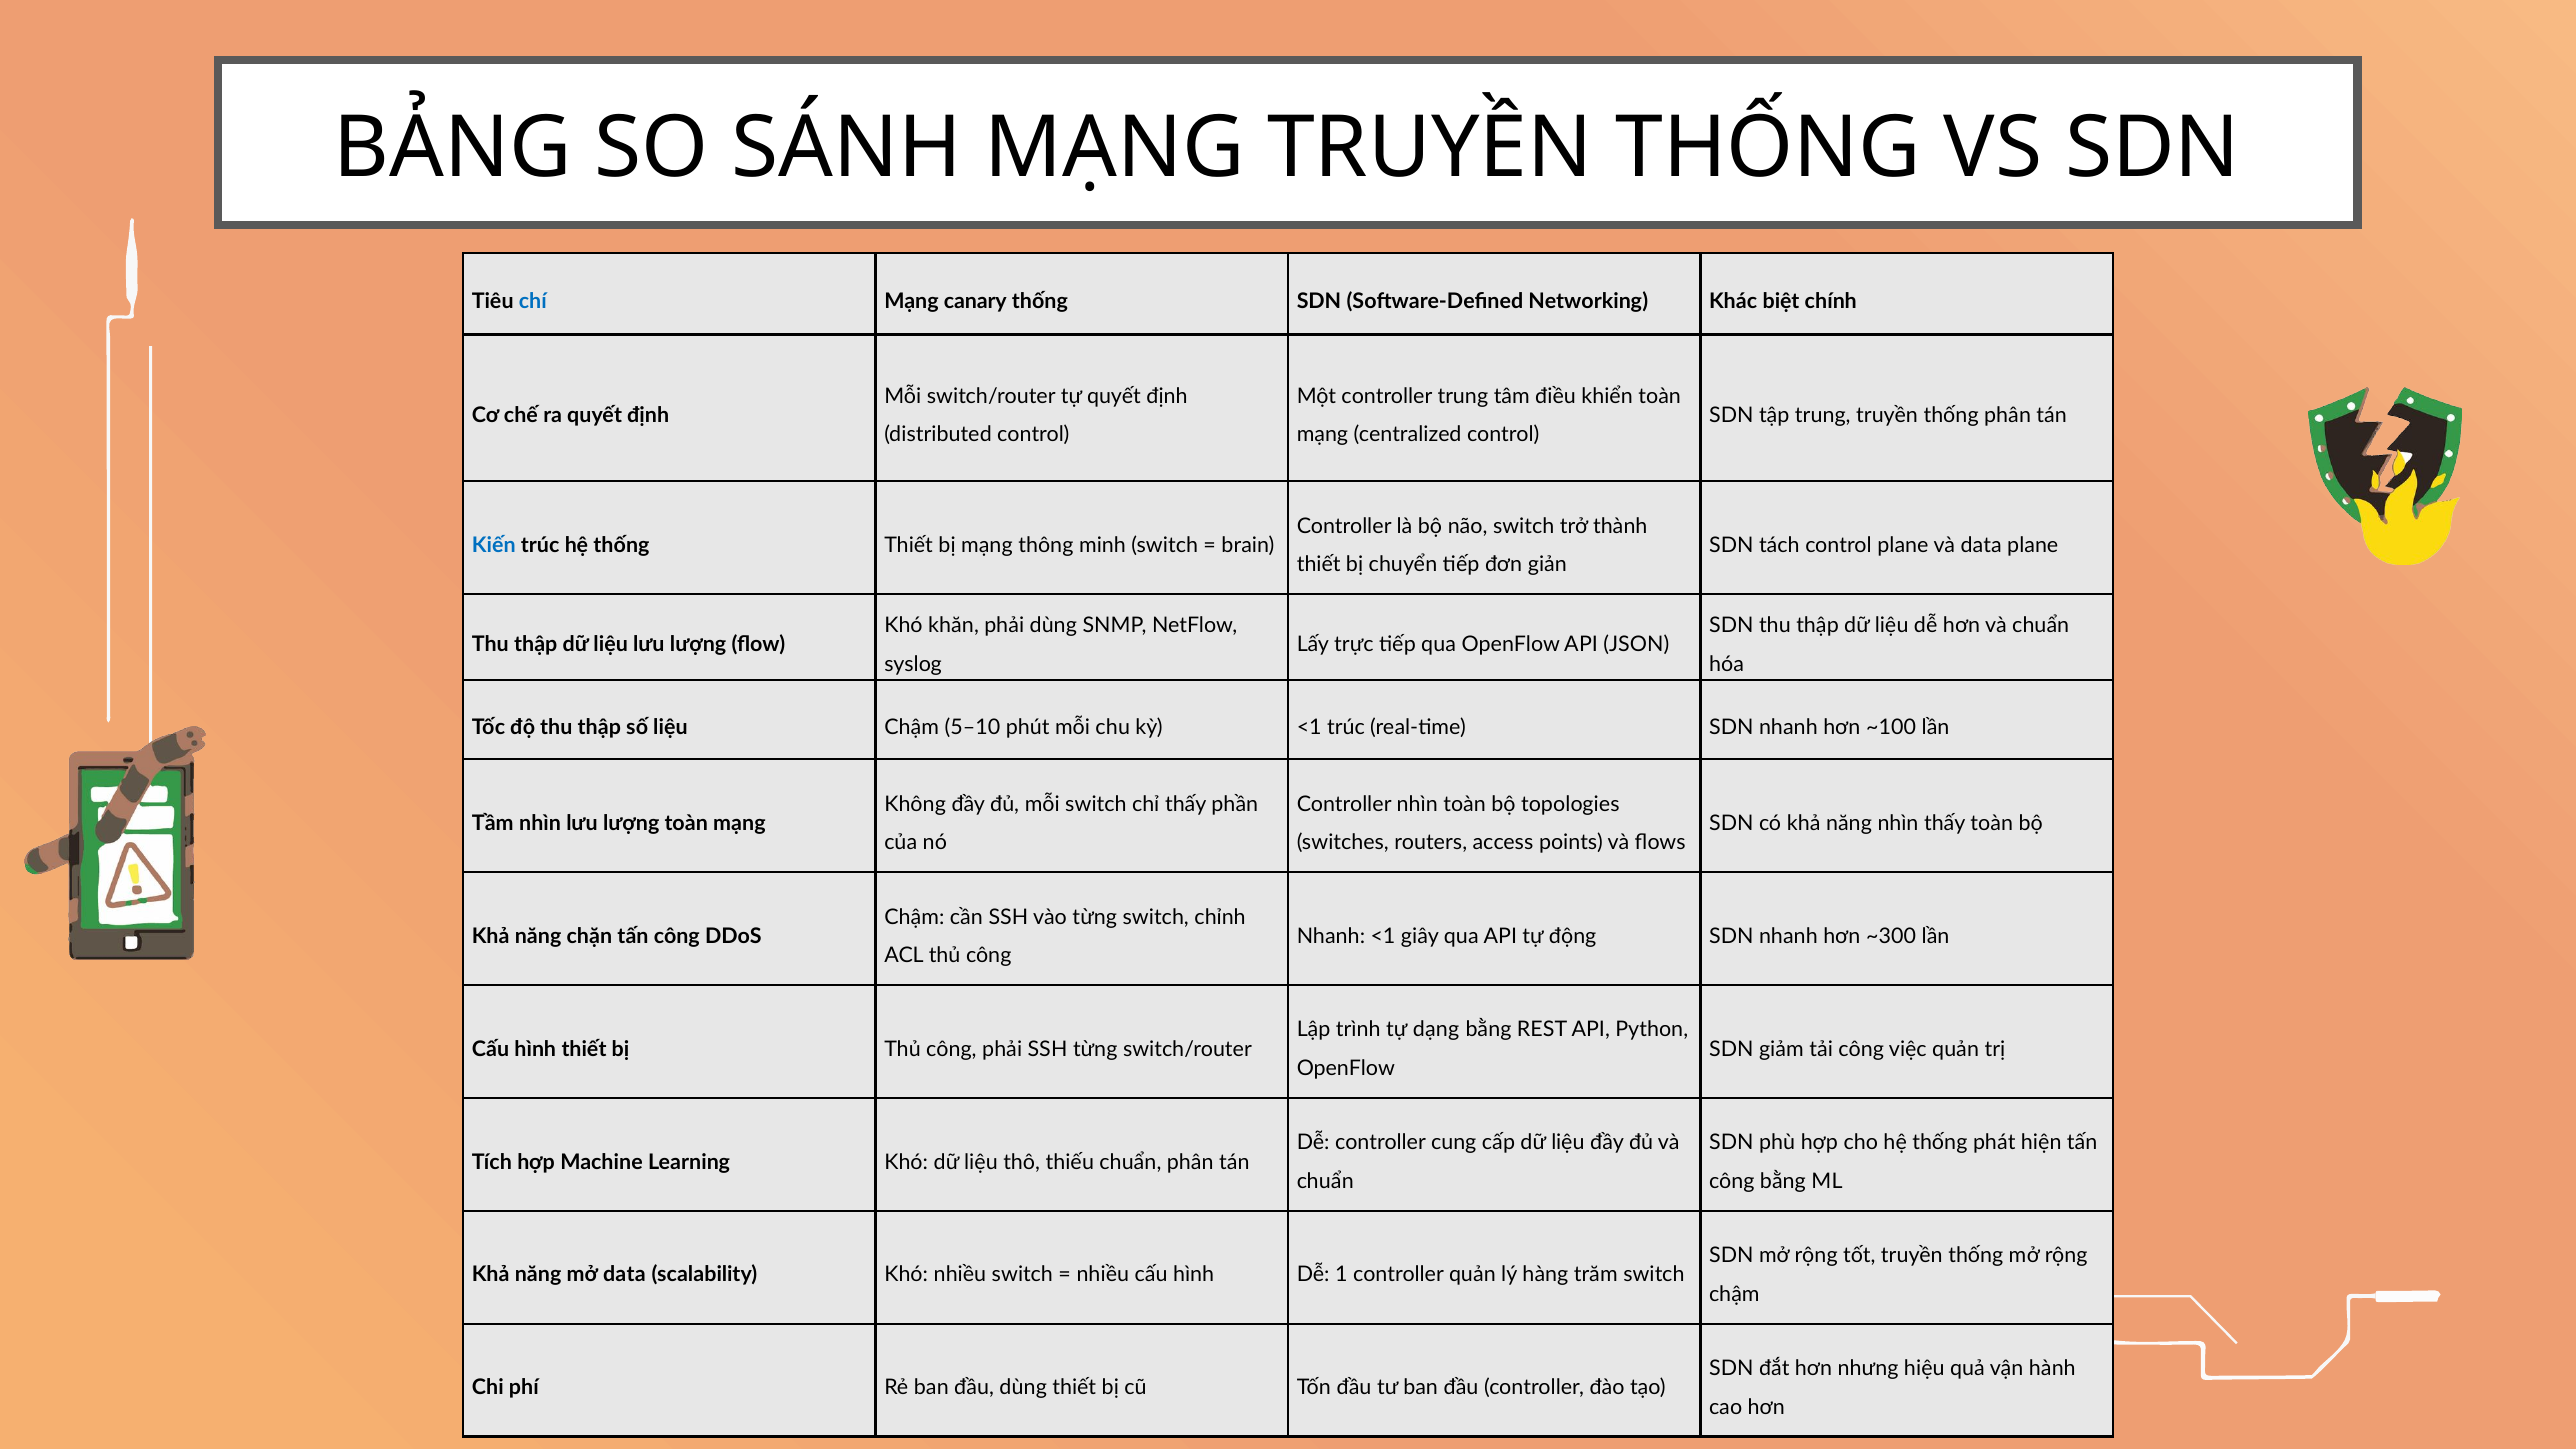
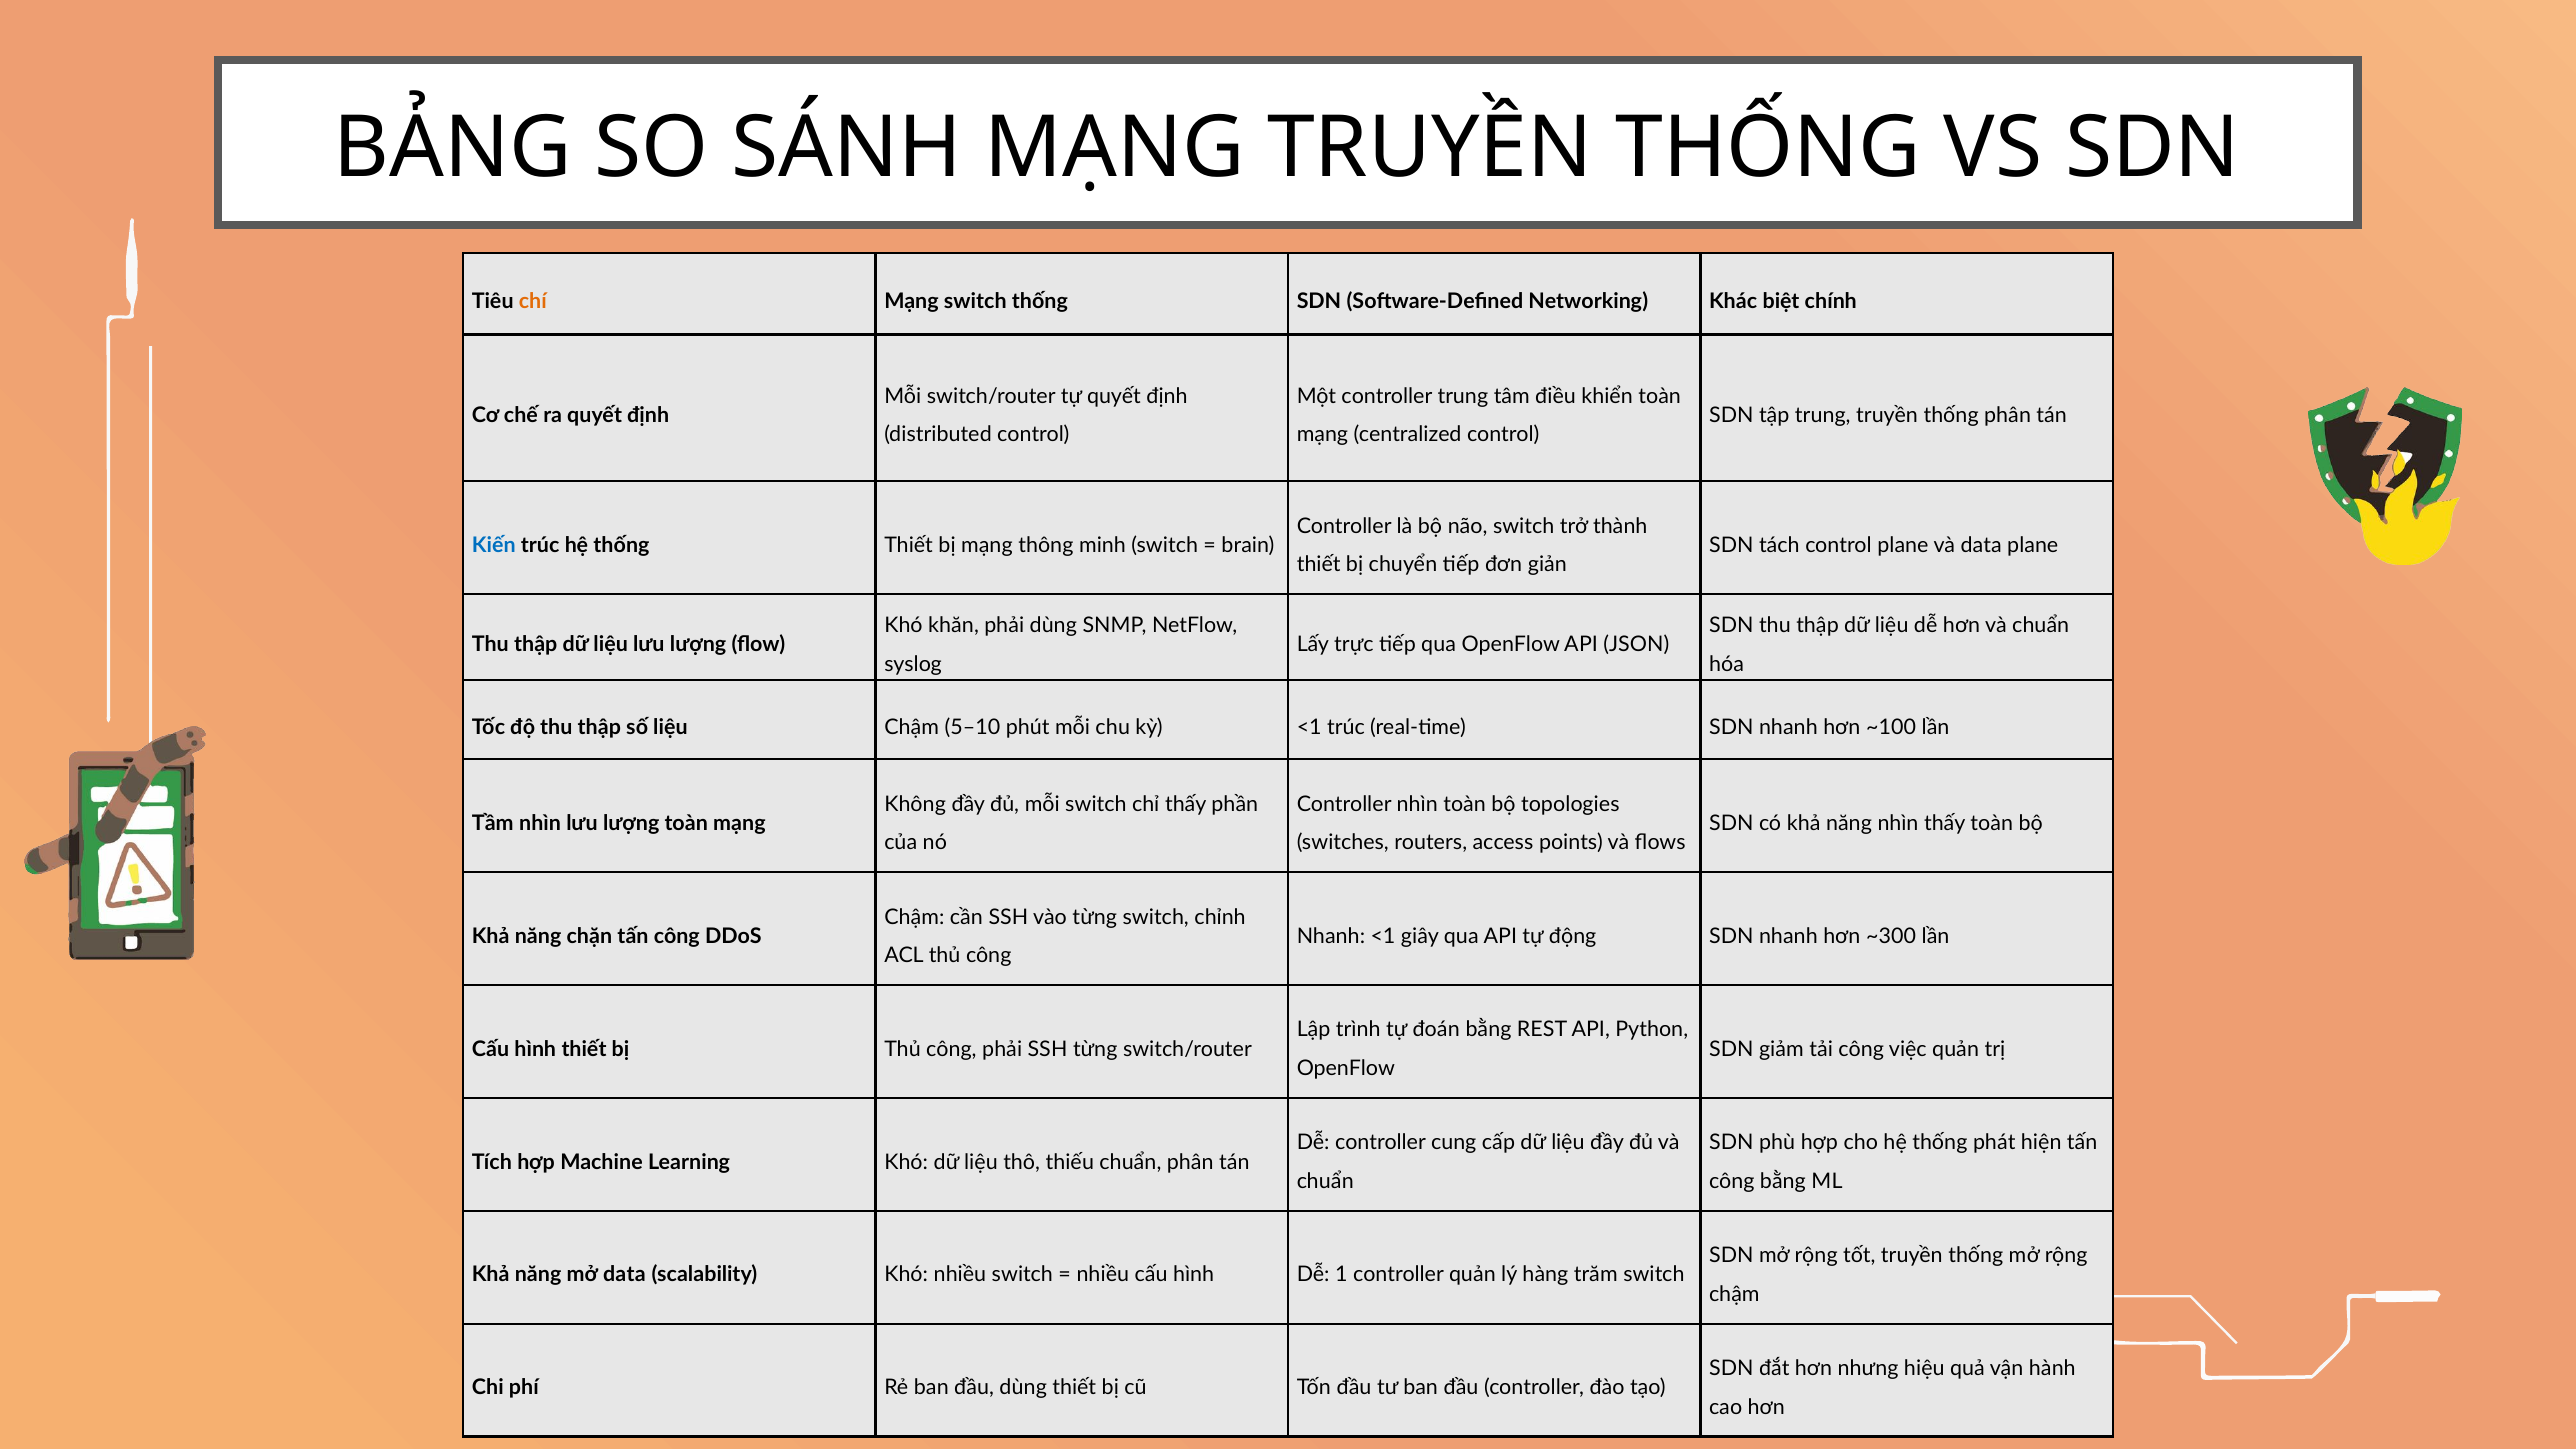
chí colour: blue -> orange
Mạng canary: canary -> switch
dạng: dạng -> đoán
